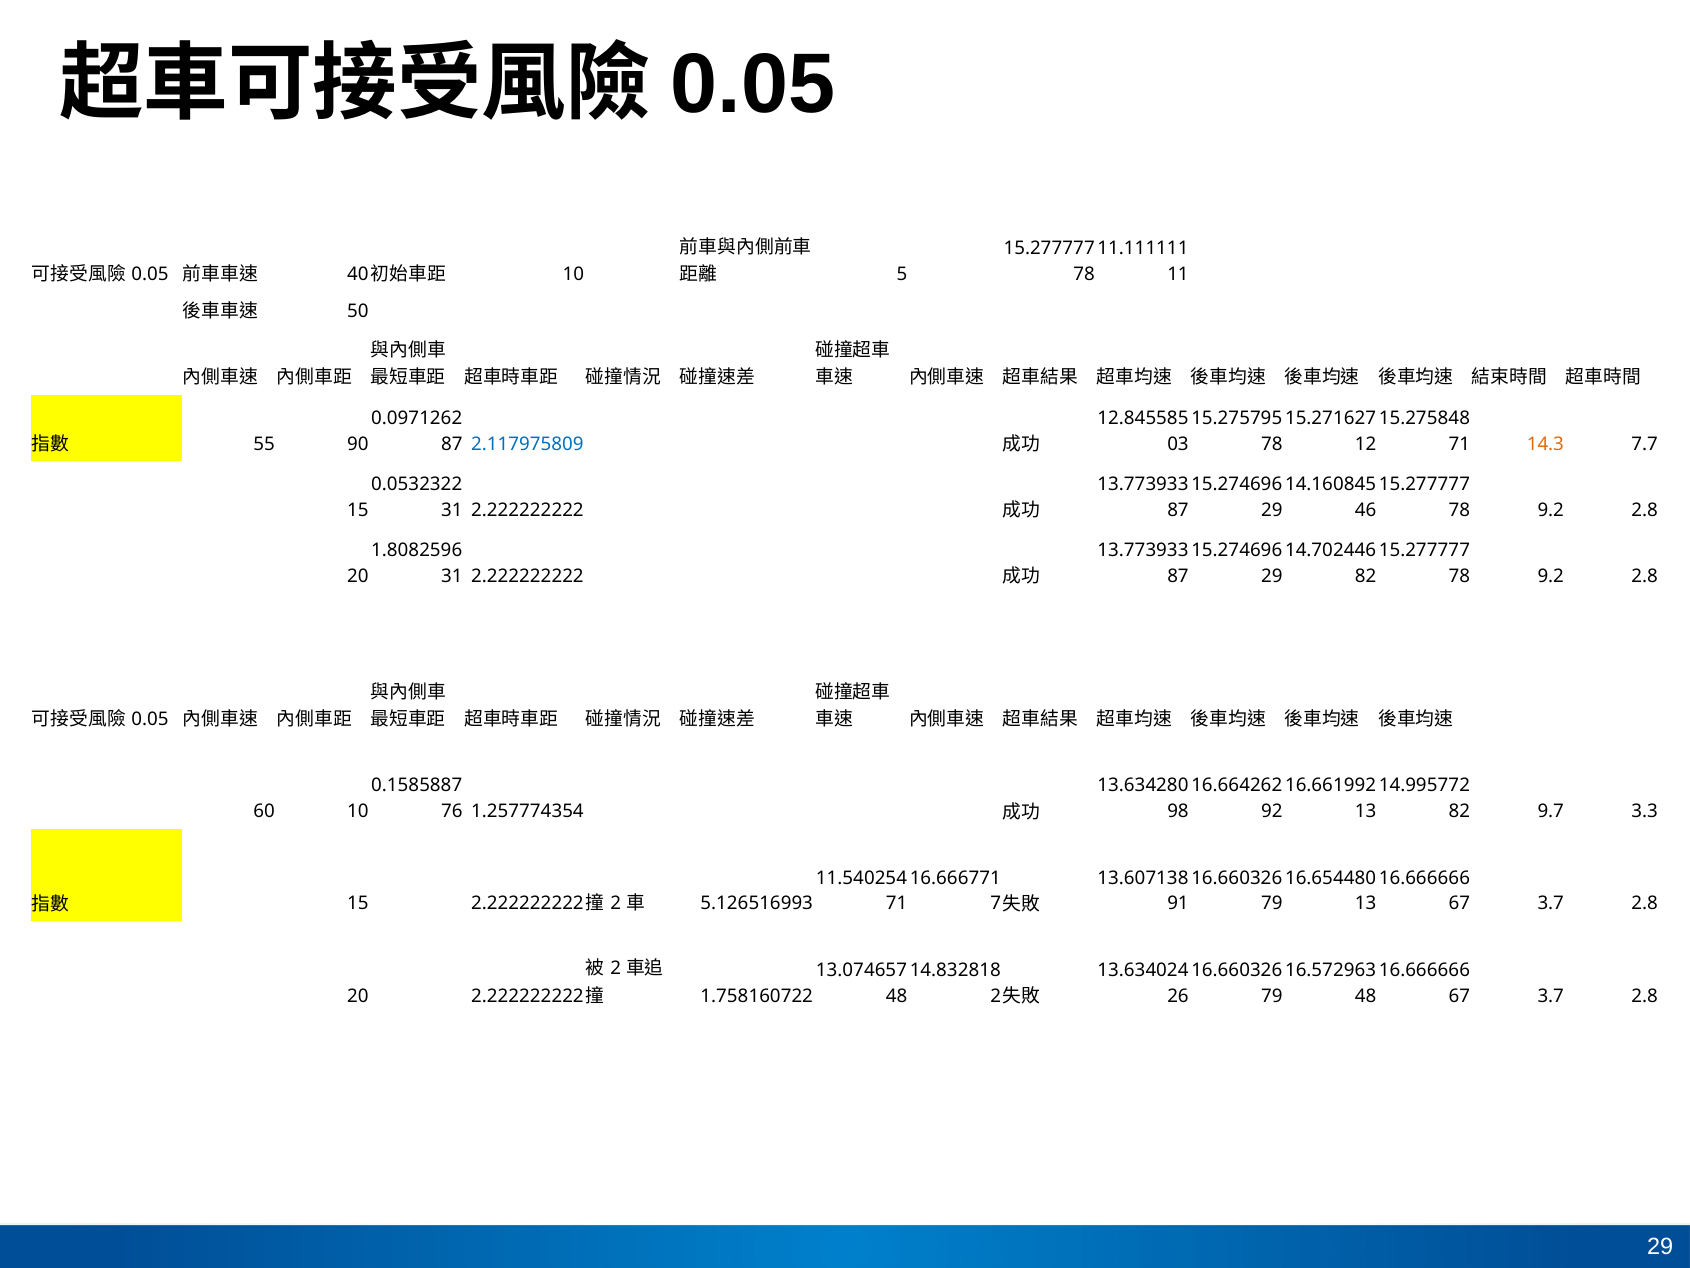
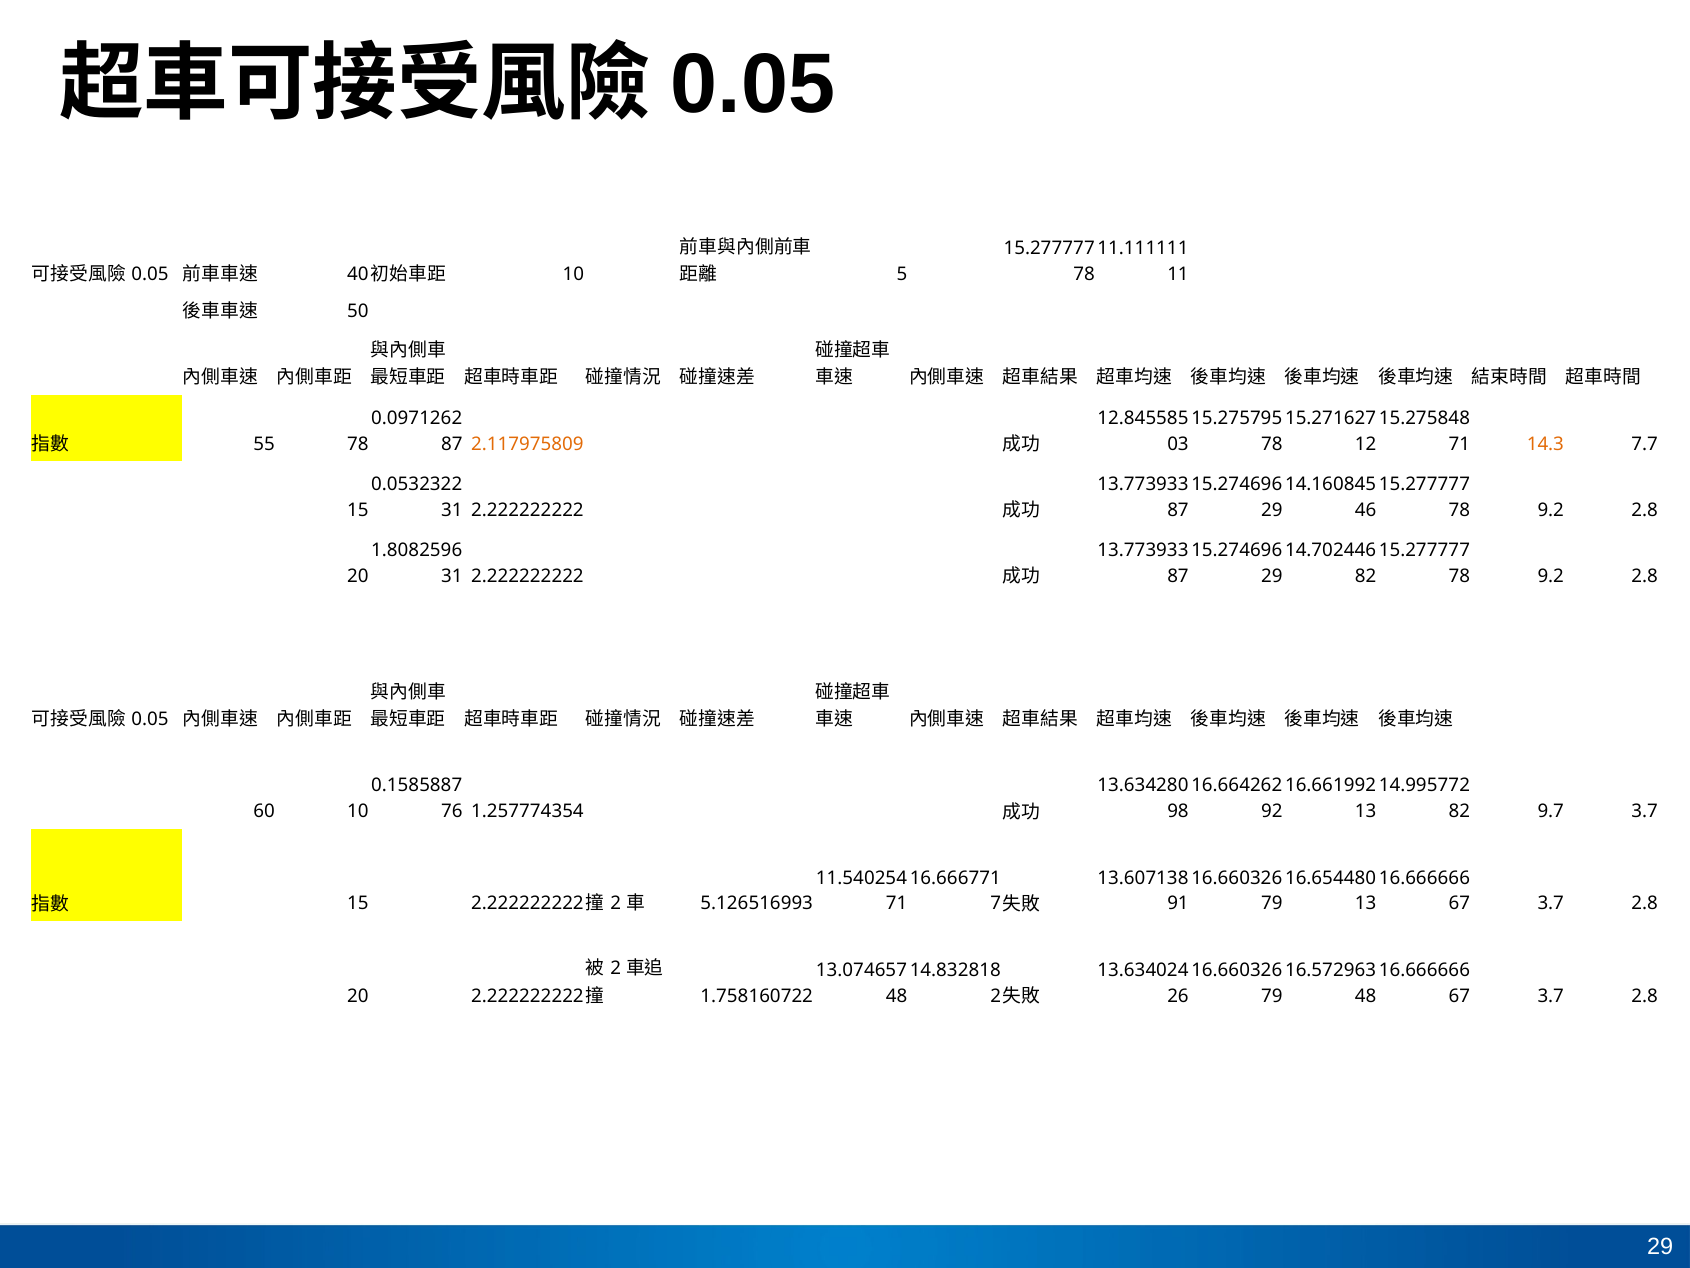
55 90: 90 -> 78
2.117975809 colour: blue -> orange
9.7 3.3: 3.3 -> 3.7
